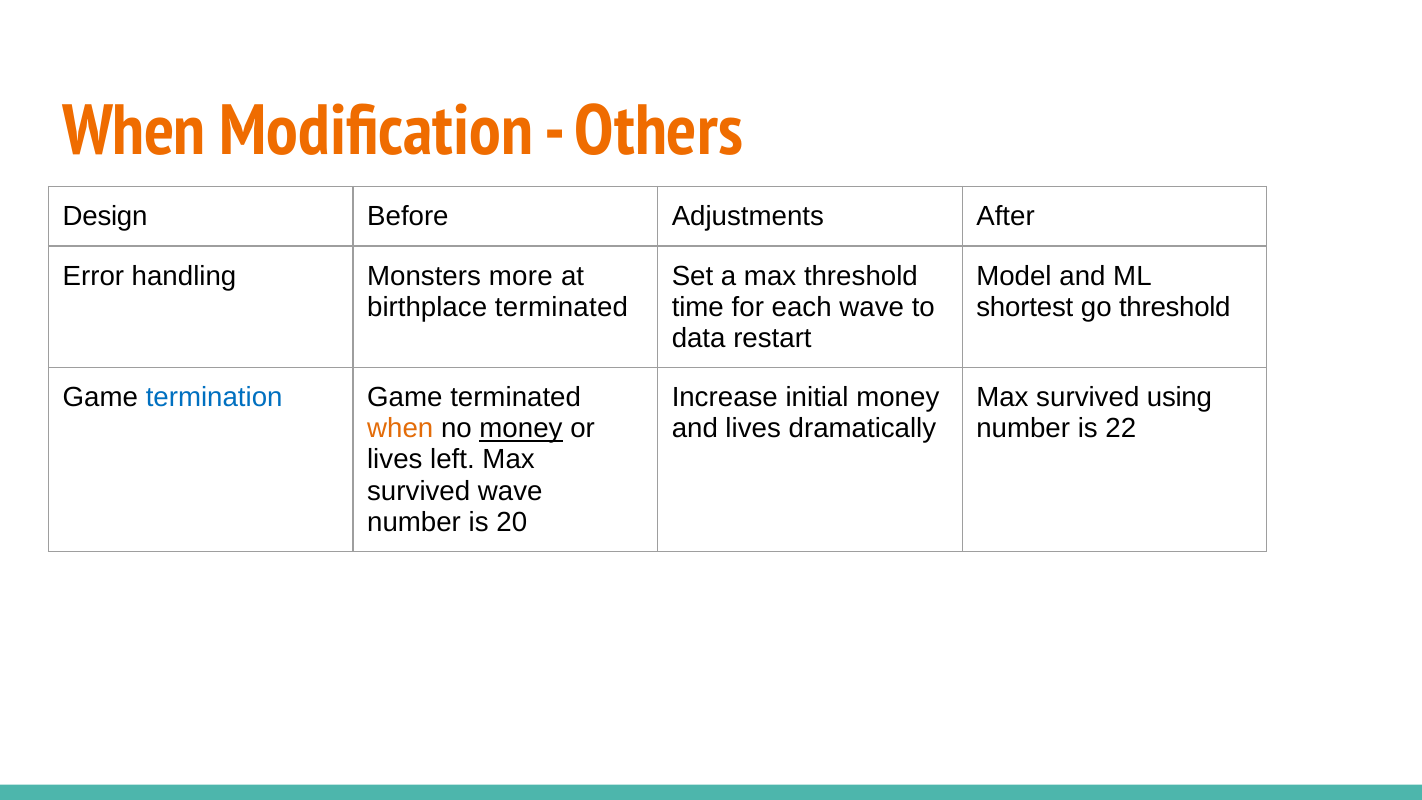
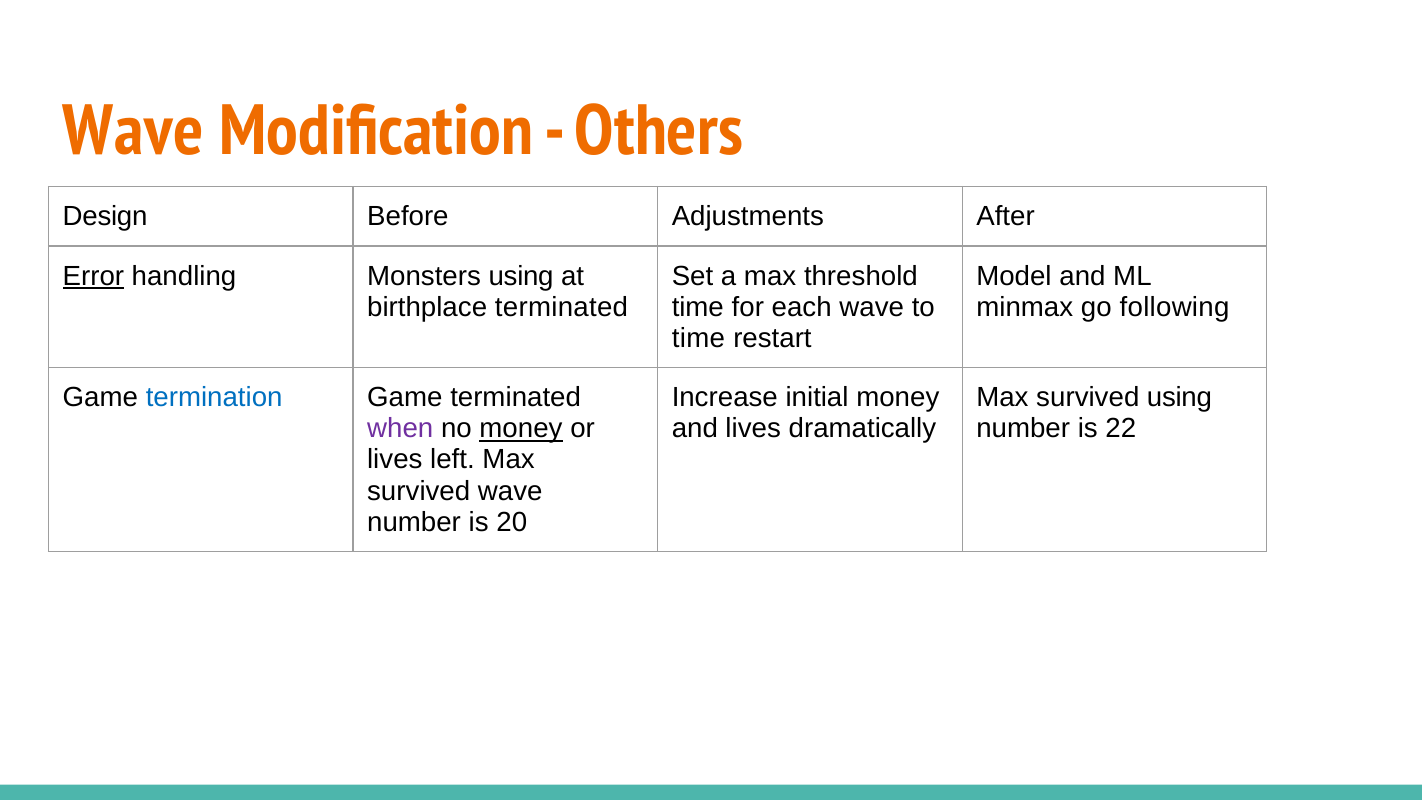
When at (134, 131): When -> Wave
Error underline: none -> present
Monsters more: more -> using
shortest: shortest -> minmax
go threshold: threshold -> following
data at (699, 338): data -> time
when at (400, 429) colour: orange -> purple
